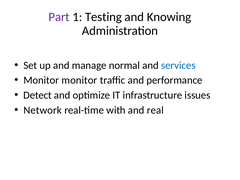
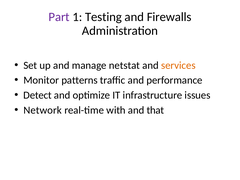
Knowing: Knowing -> Firewalls
normal: normal -> netstat
services colour: blue -> orange
Monitor monitor: monitor -> patterns
real: real -> that
